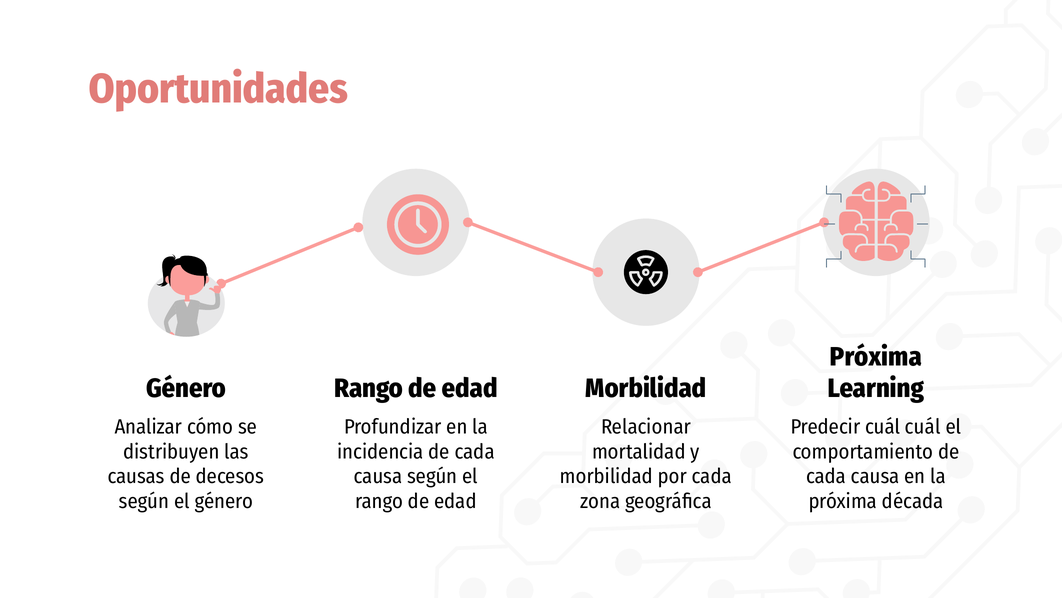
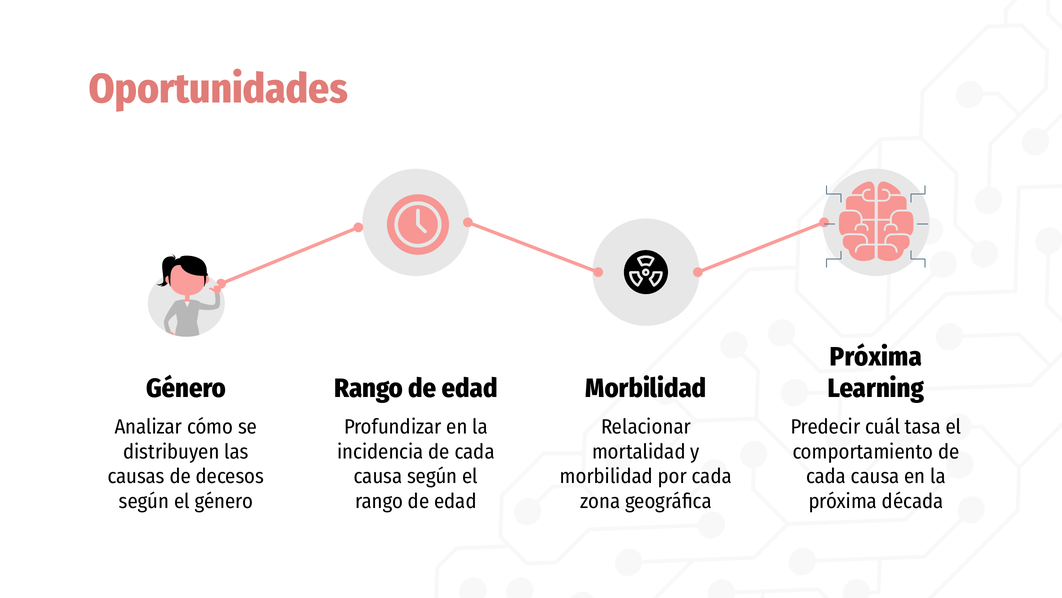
cuál cuál: cuál -> tasa
